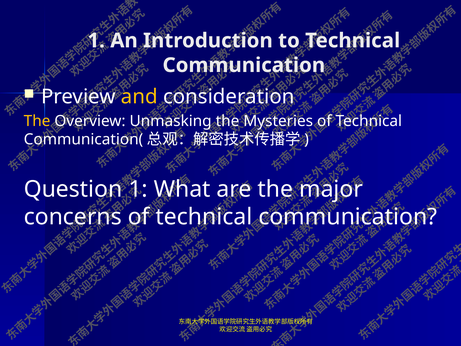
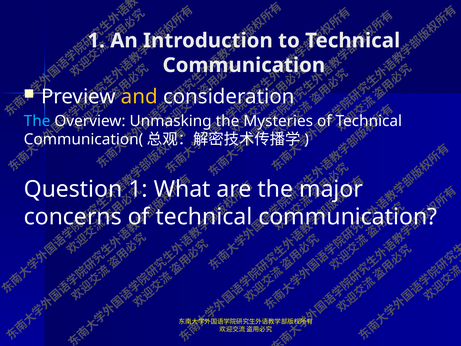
The at (37, 121) colour: yellow -> light blue
